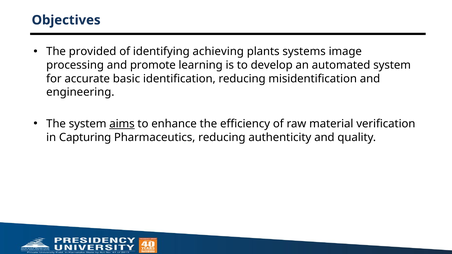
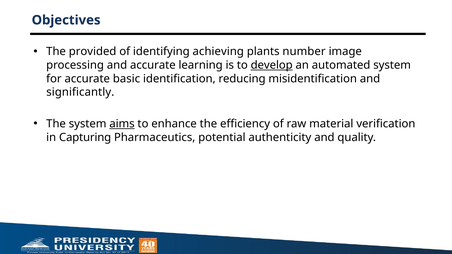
systems: systems -> number
and promote: promote -> accurate
develop underline: none -> present
engineering: engineering -> significantly
Pharmaceutics reducing: reducing -> potential
